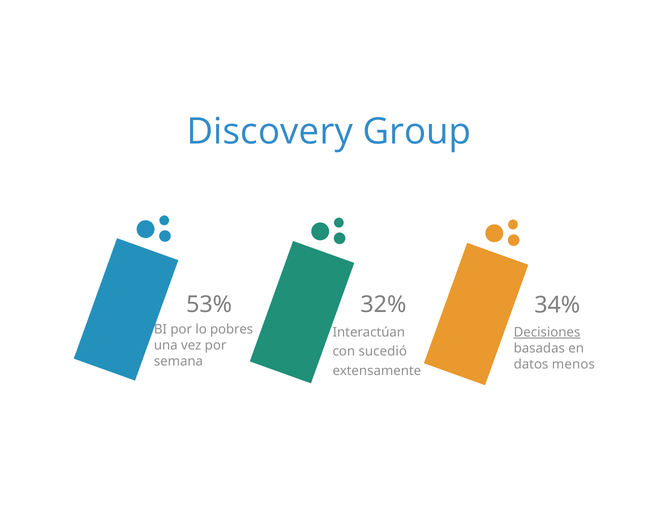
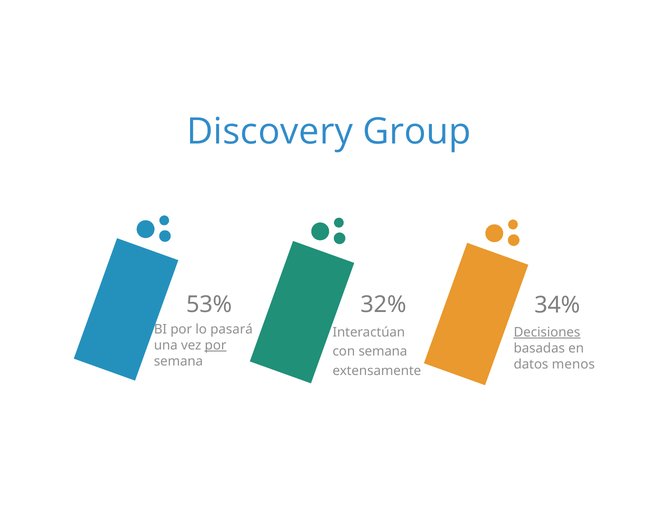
pobres: pobres -> pasará
por at (216, 346) underline: none -> present
con sucedió: sucedió -> semana
